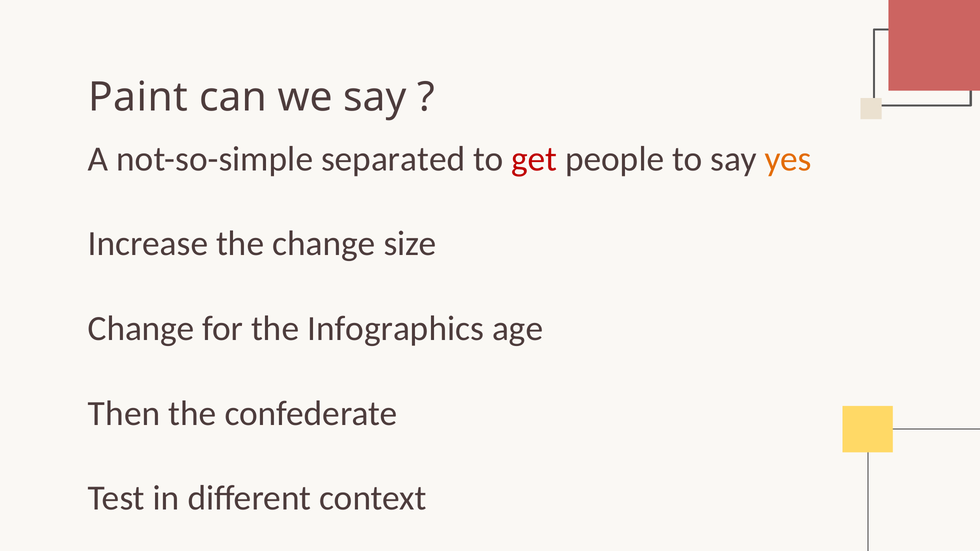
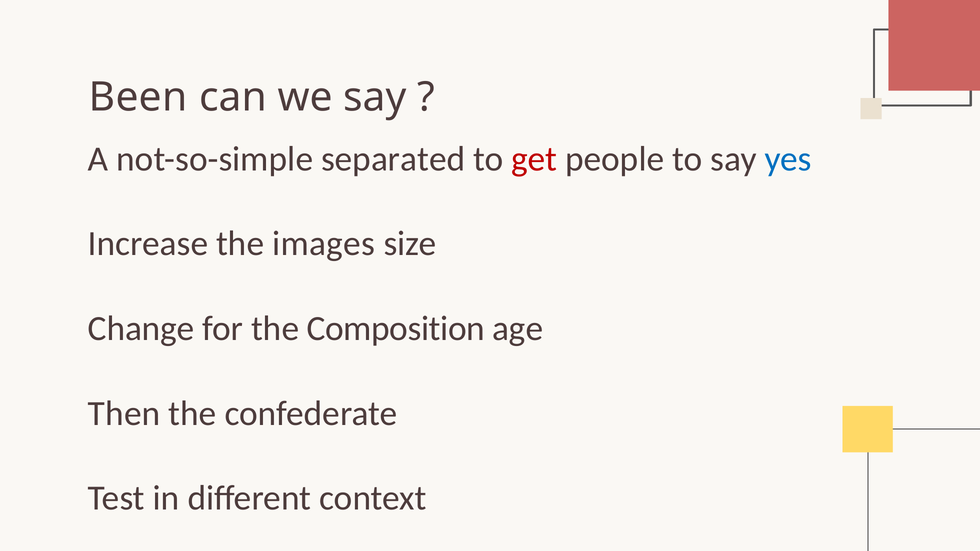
Paint: Paint -> Been
yes colour: orange -> blue
the change: change -> images
Infographics: Infographics -> Composition
